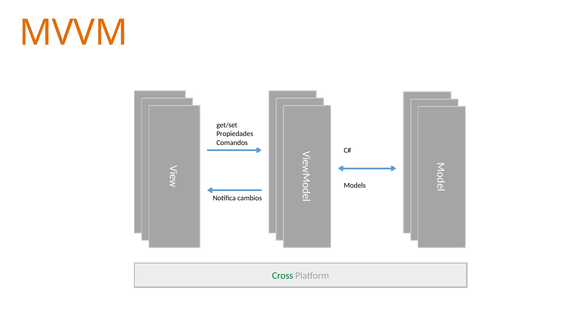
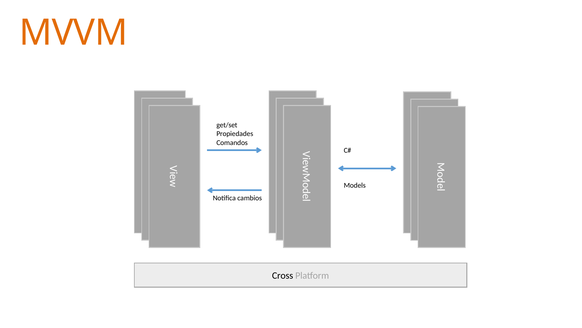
Cross colour: green -> black
